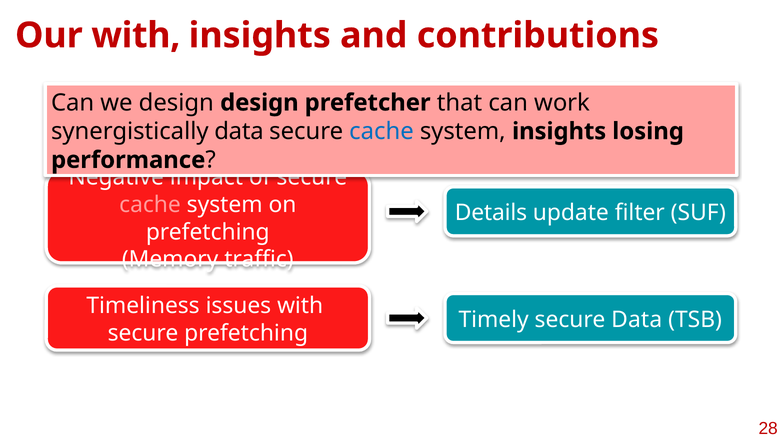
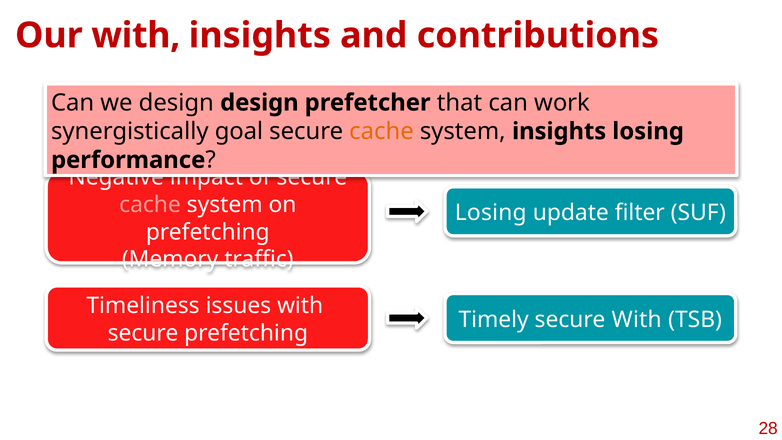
synergistically data: data -> goal
cache at (381, 131) colour: blue -> orange
Details at (491, 213): Details -> Losing
secure Data: Data -> With
